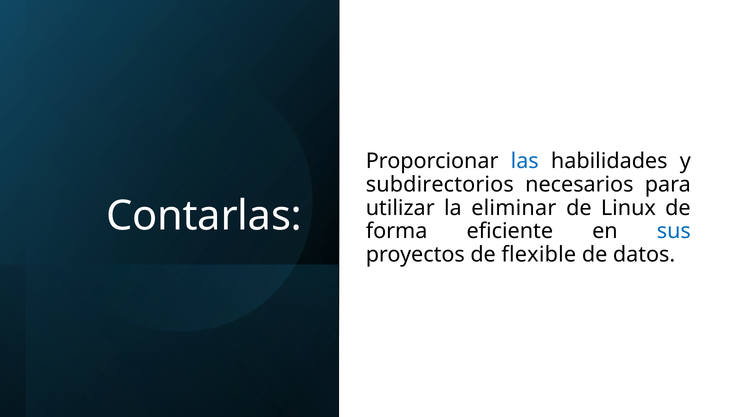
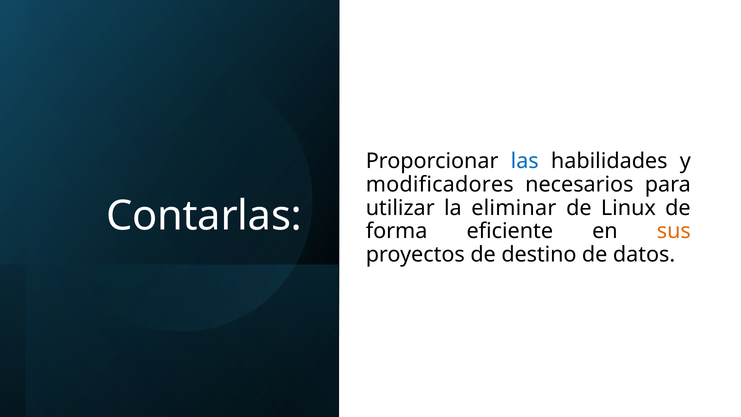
subdirectorios: subdirectorios -> modificadores
sus colour: blue -> orange
flexible: flexible -> destino
